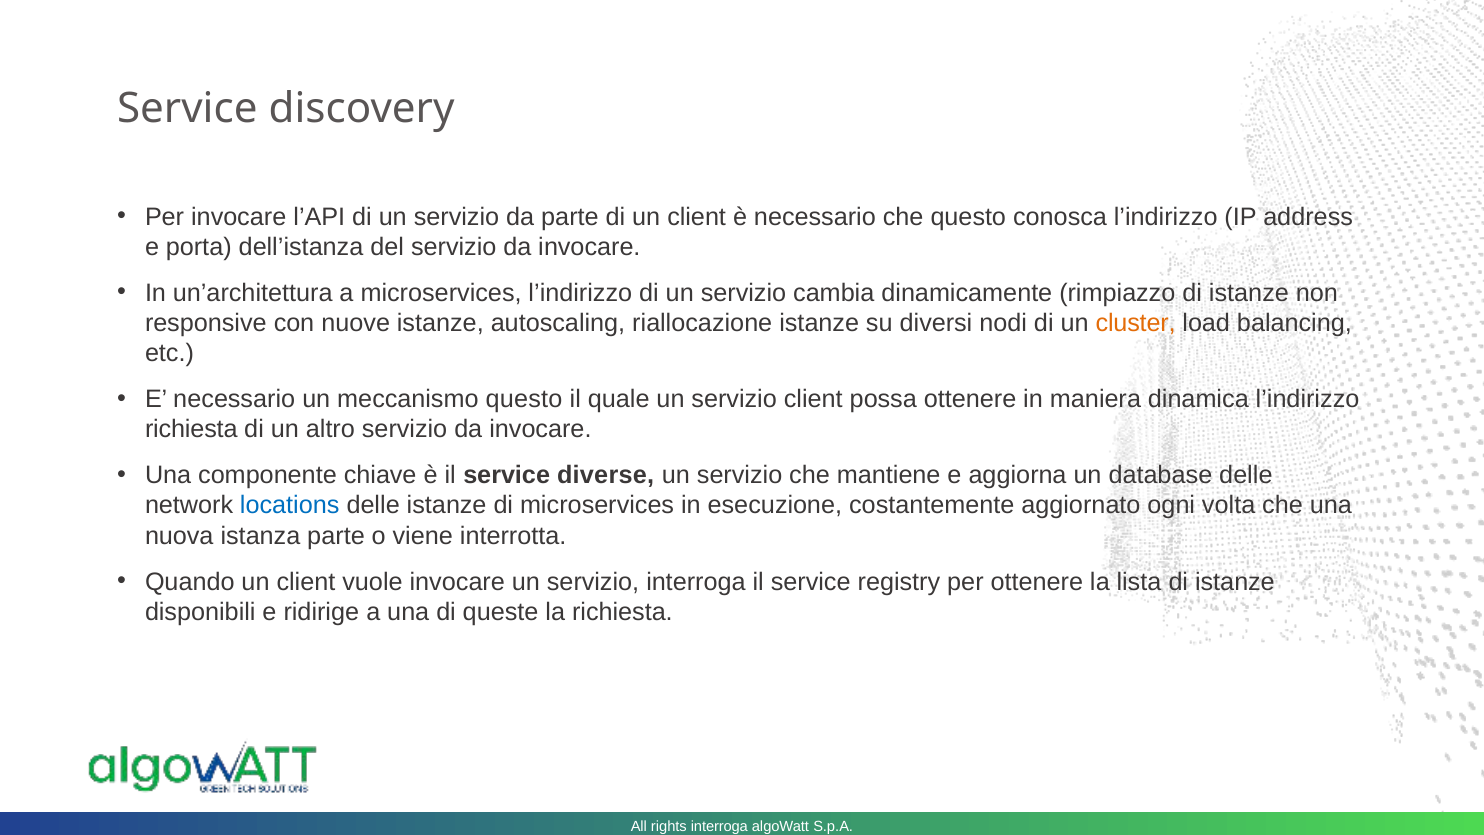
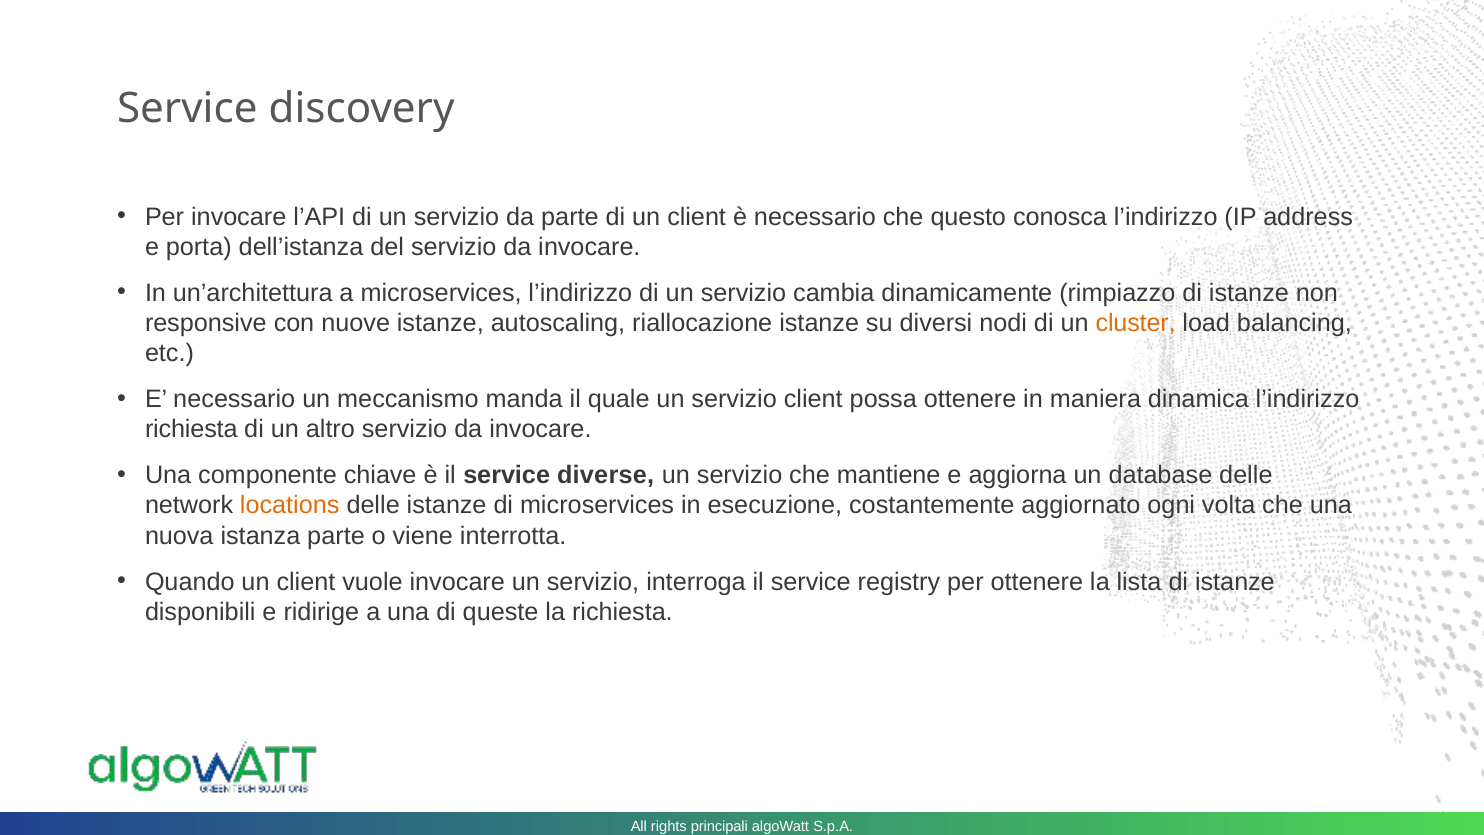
meccanismo questo: questo -> manda
locations colour: blue -> orange
rights interroga: interroga -> principali
